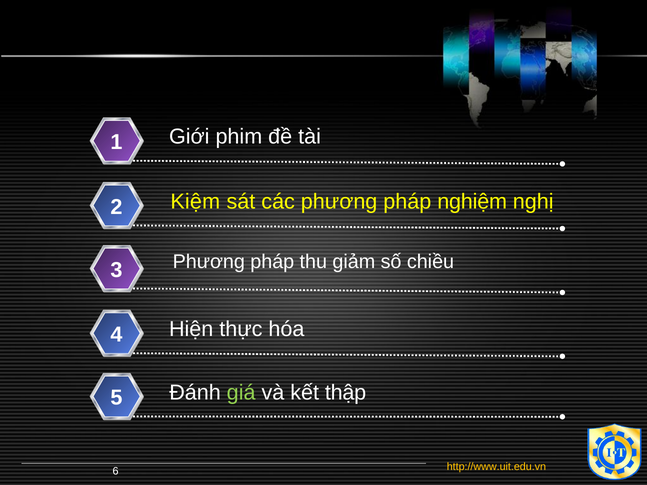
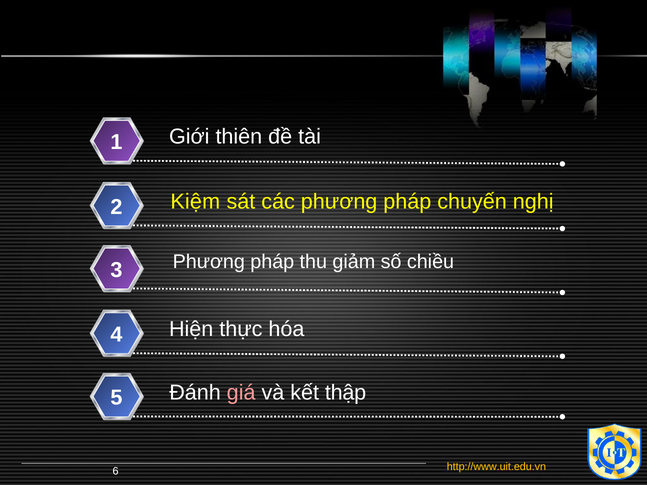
phim: phim -> thiên
nghiệm: nghiệm -> chuyến
giá colour: light green -> pink
